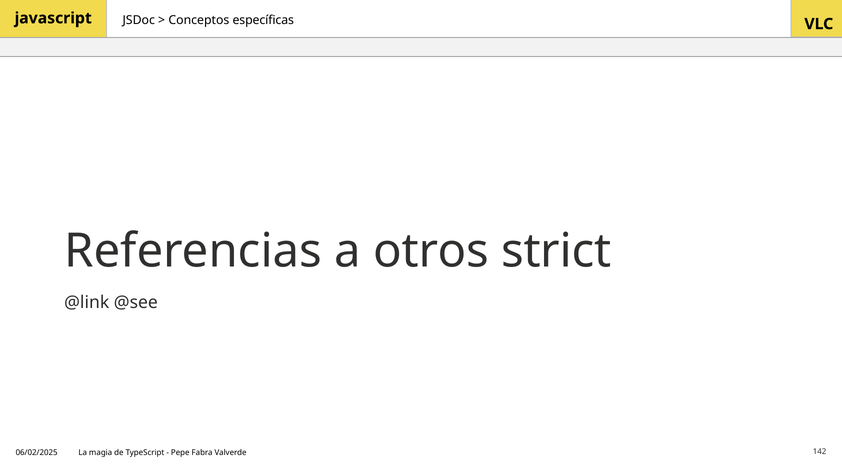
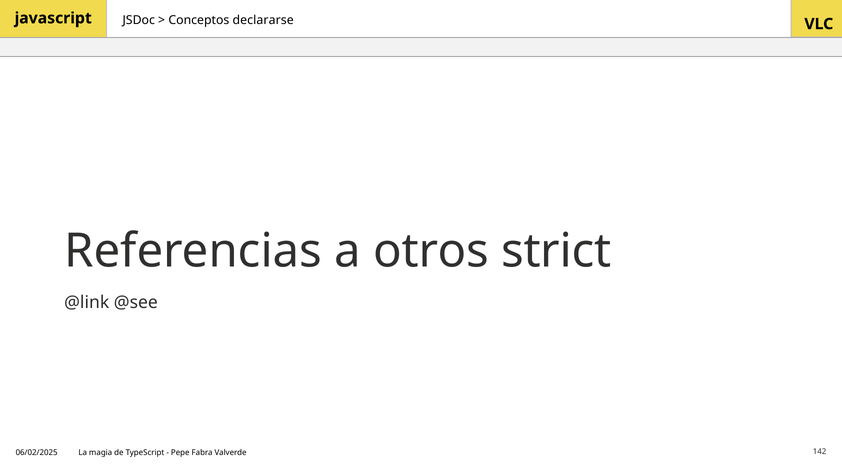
específicas: específicas -> declararse
